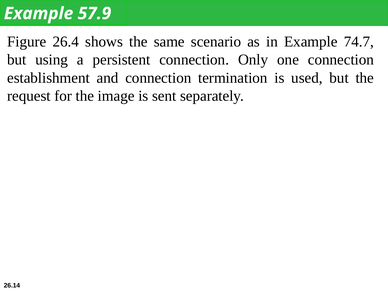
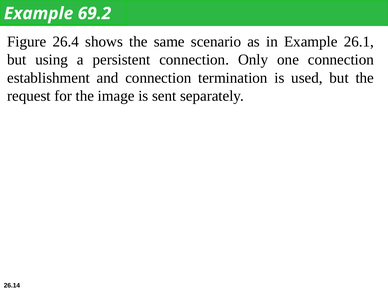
57.9: 57.9 -> 69.2
74.7: 74.7 -> 26.1
